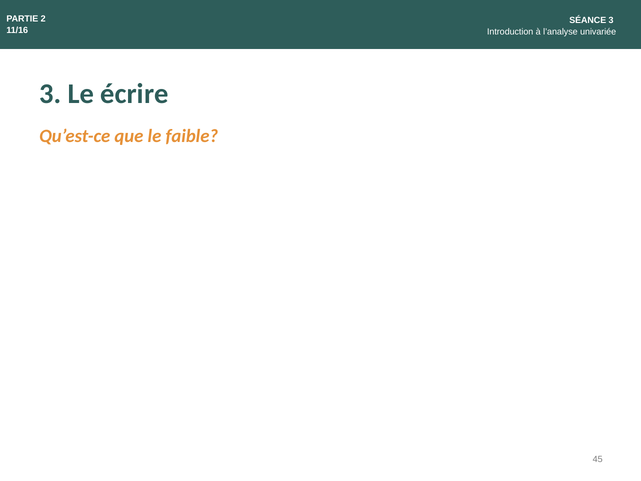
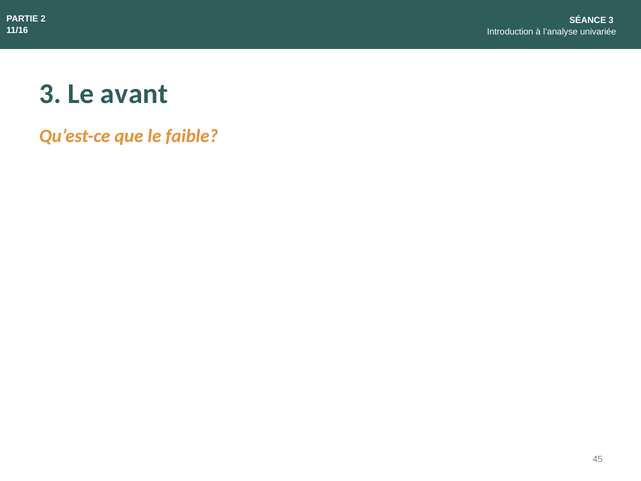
écrire: écrire -> avant
